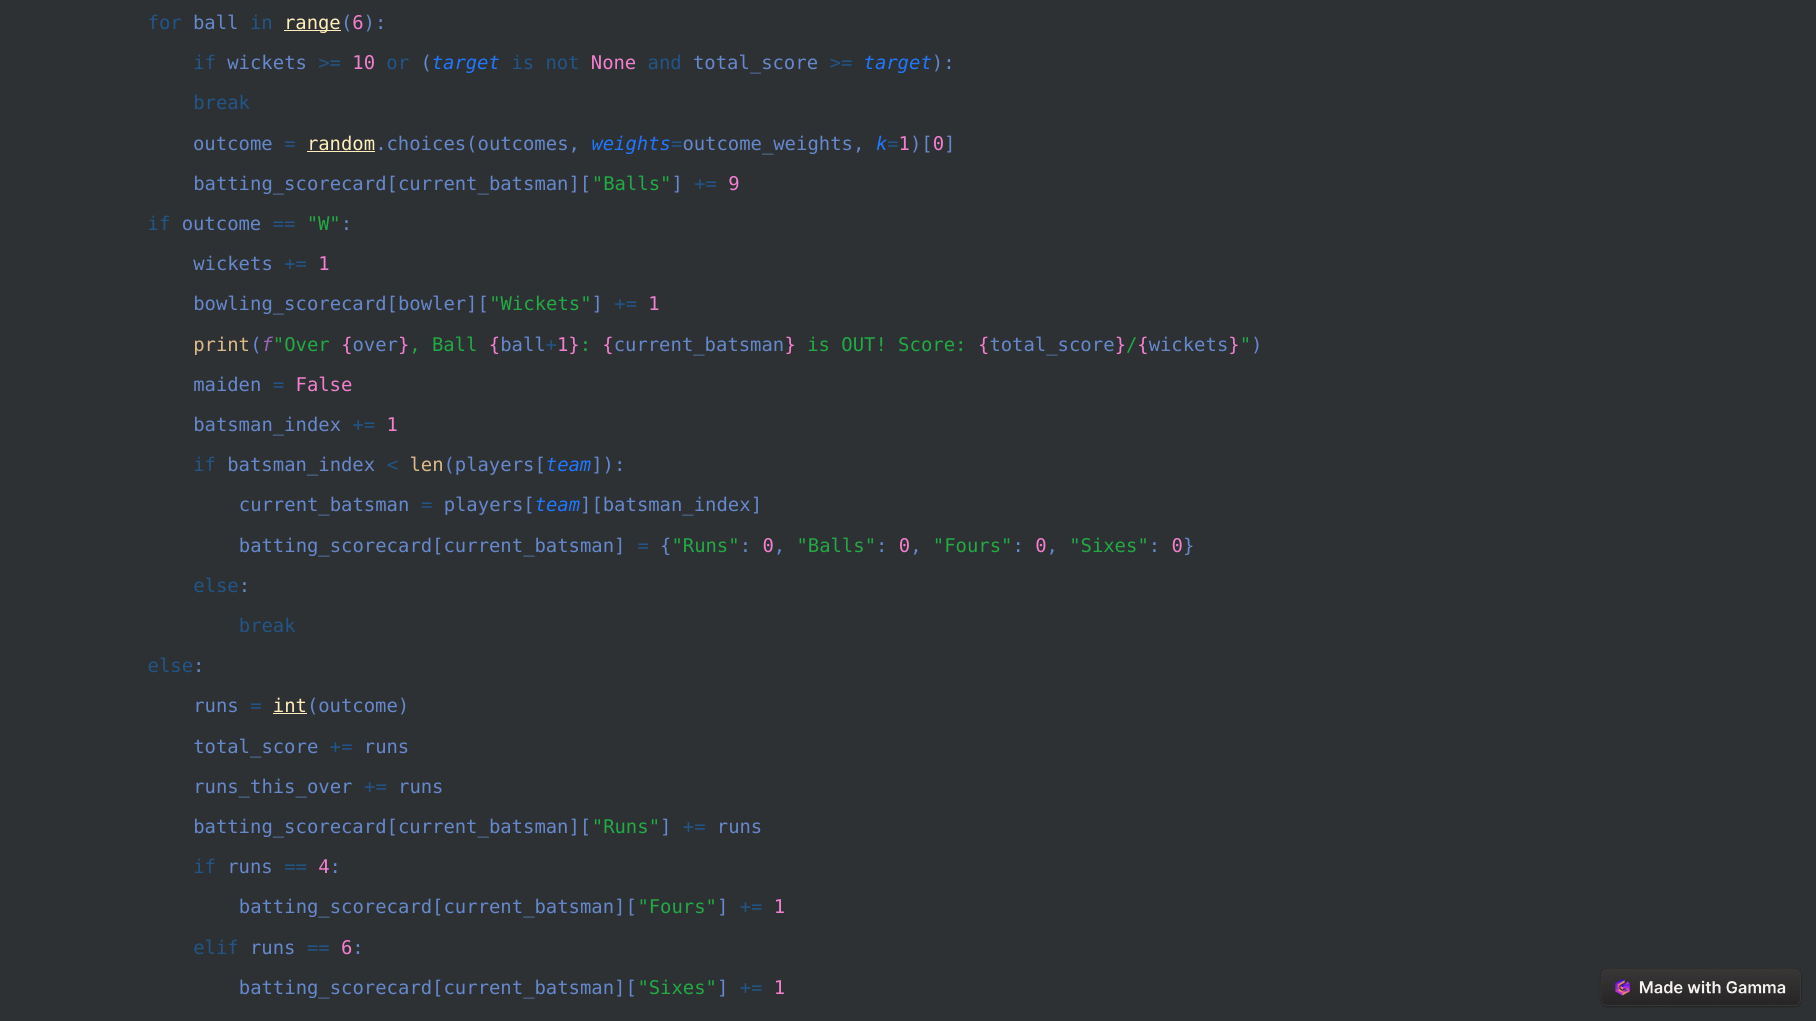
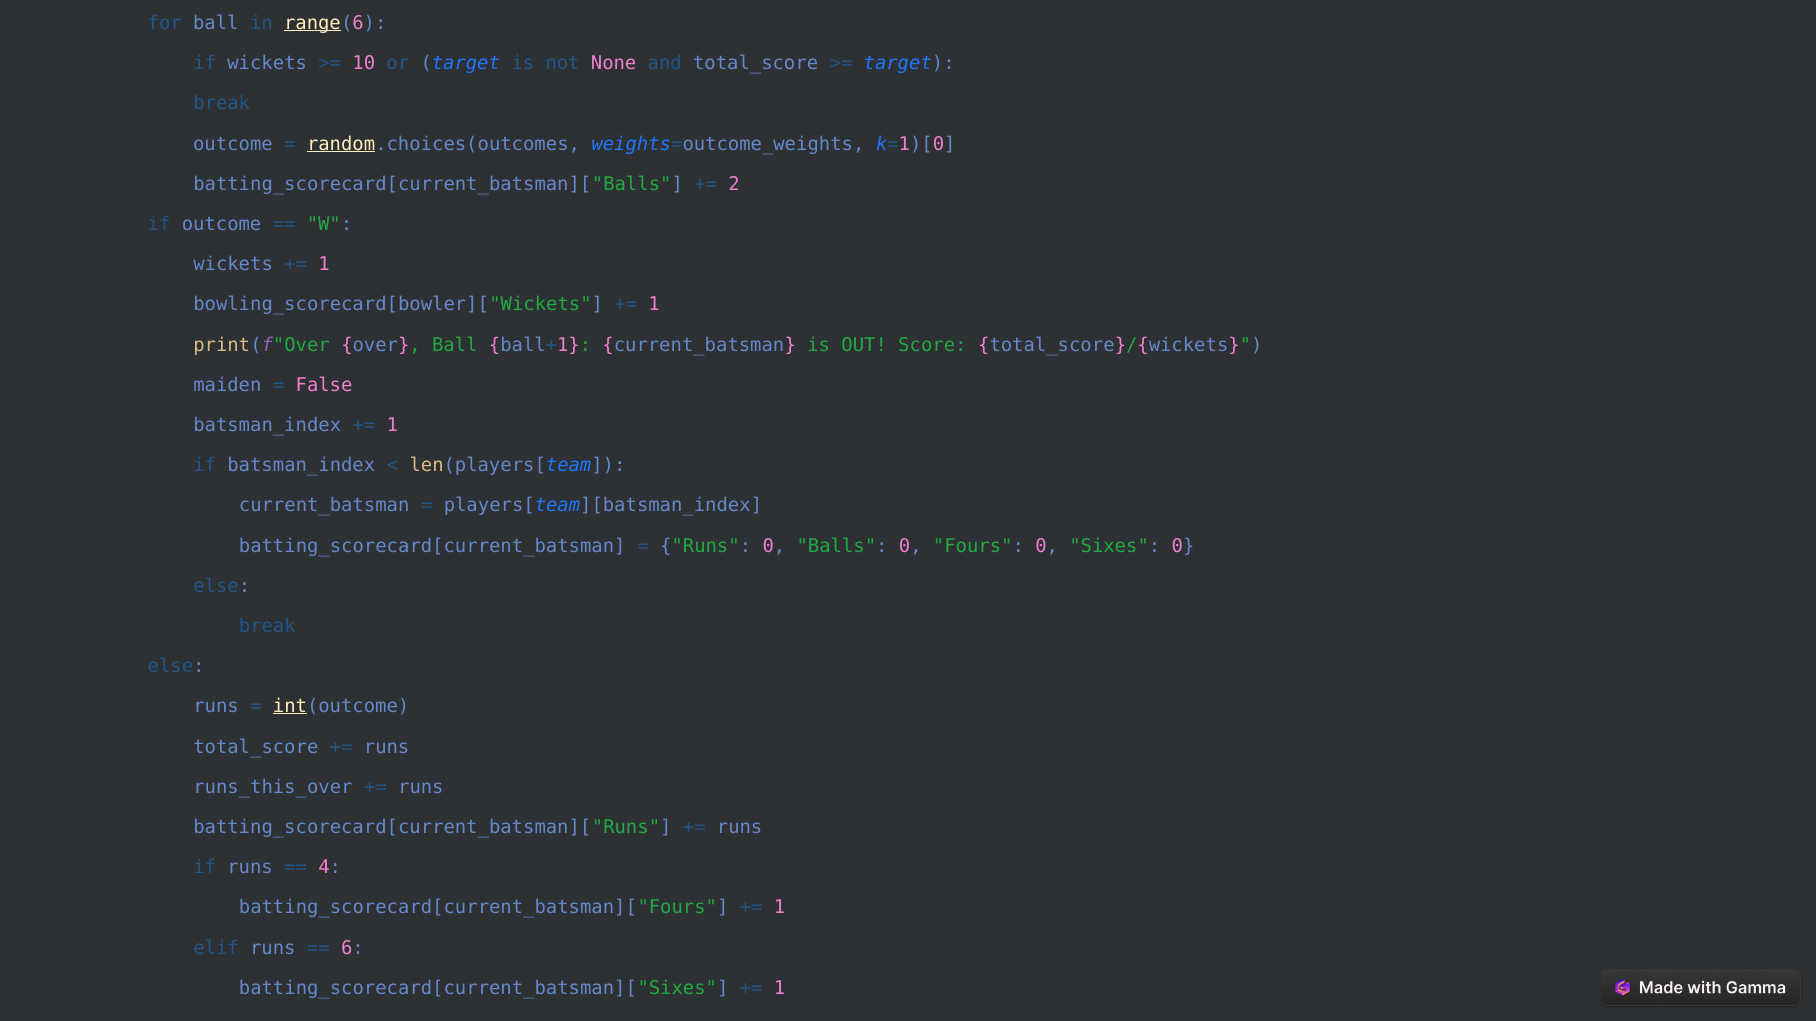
9: 9 -> 2
